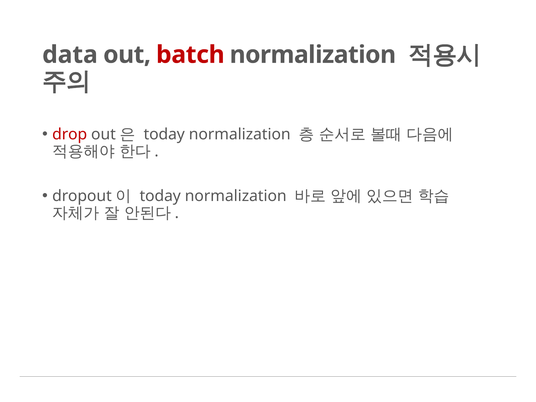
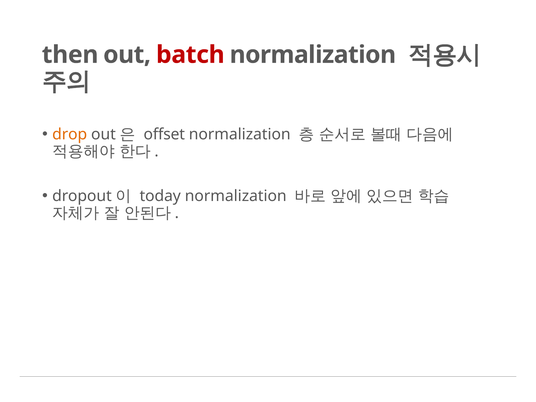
data: data -> then
drop colour: red -> orange
today at (164, 134): today -> offset
